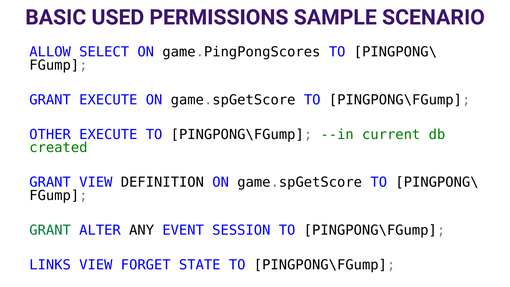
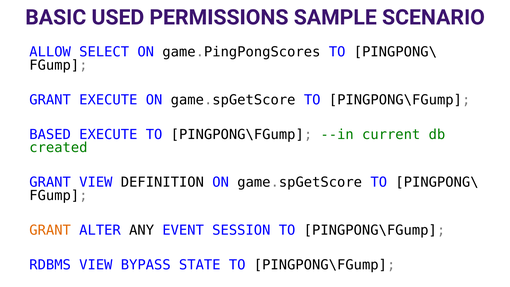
OTHER: OTHER -> BASED
GRANT at (50, 230) colour: green -> orange
LINKS: LINKS -> RDBMS
FORGET: FORGET -> BYPASS
